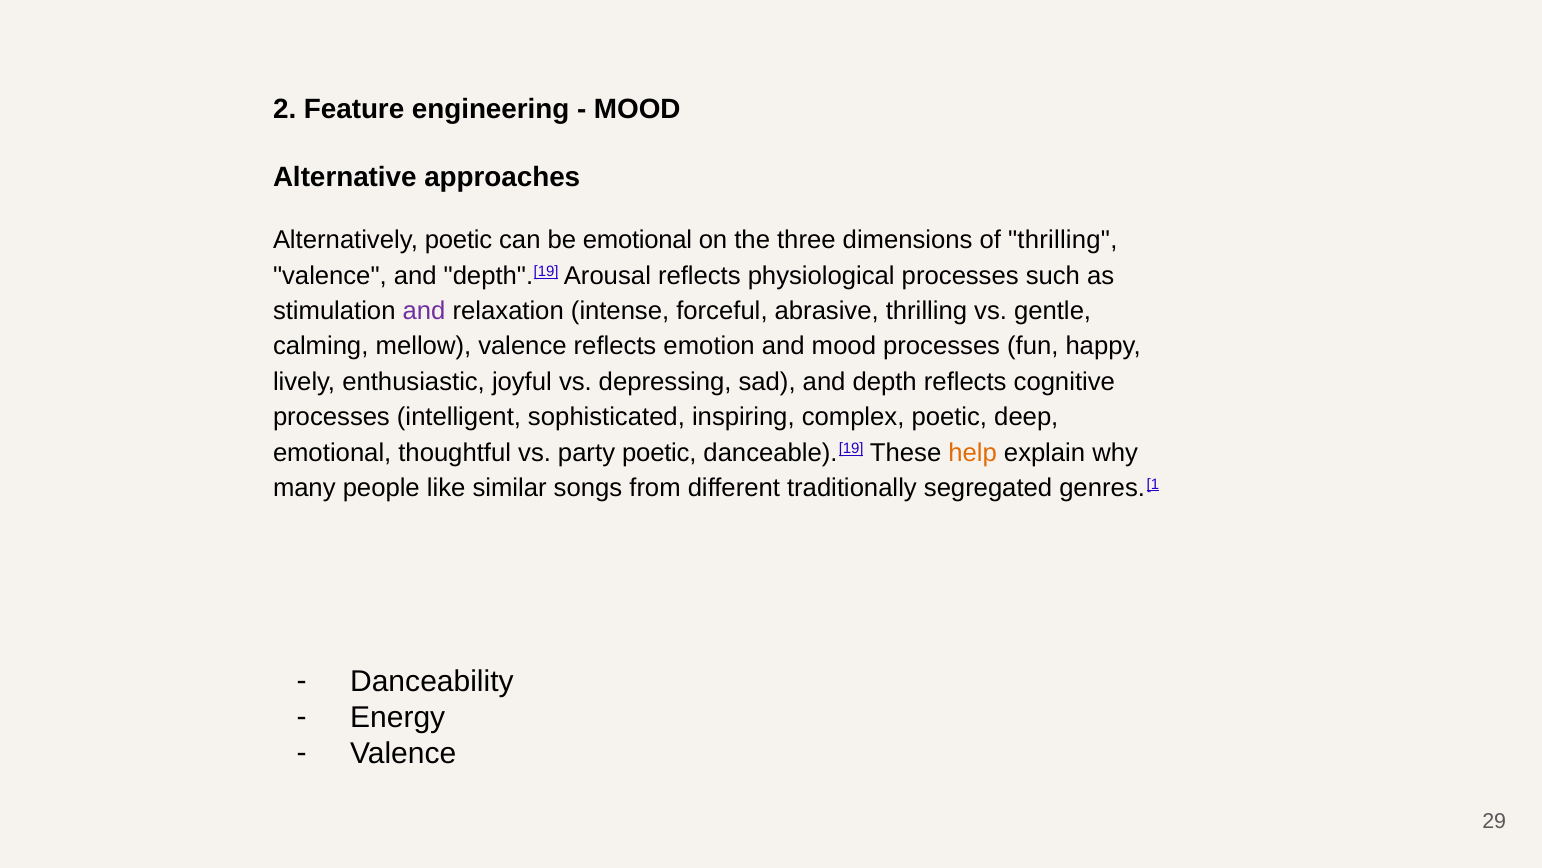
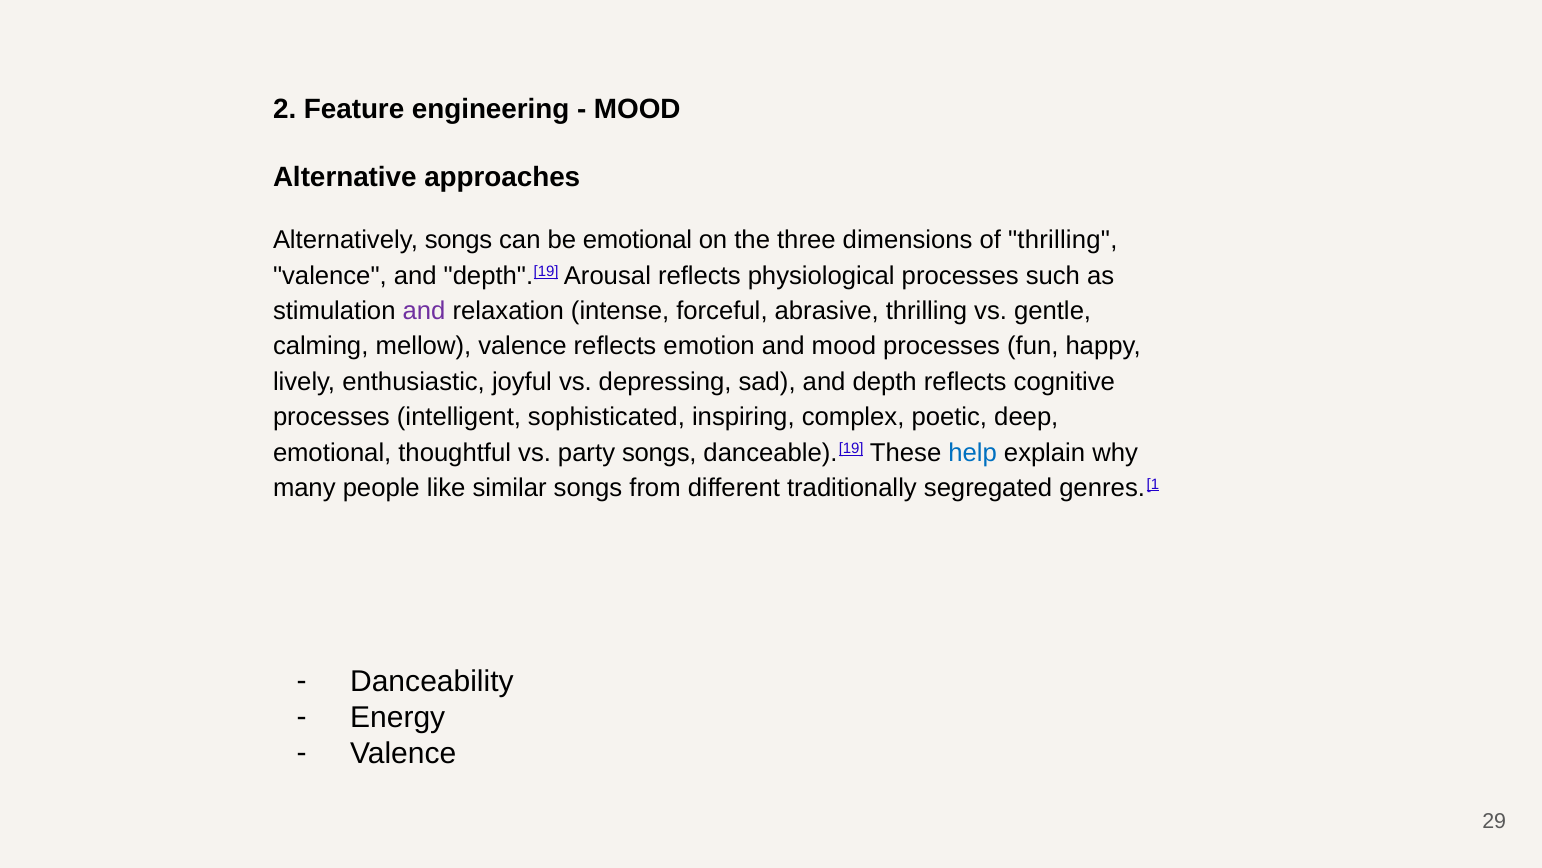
Alternatively poetic: poetic -> songs
party poetic: poetic -> songs
help colour: orange -> blue
